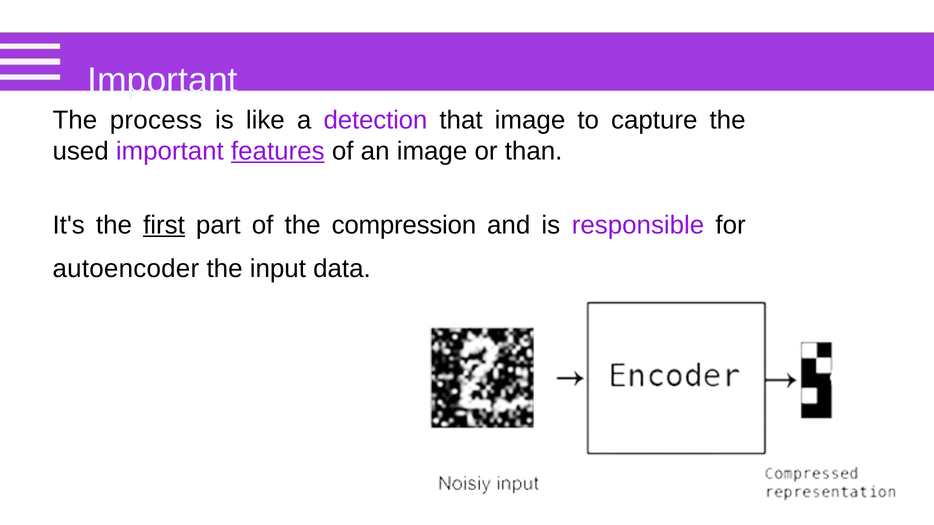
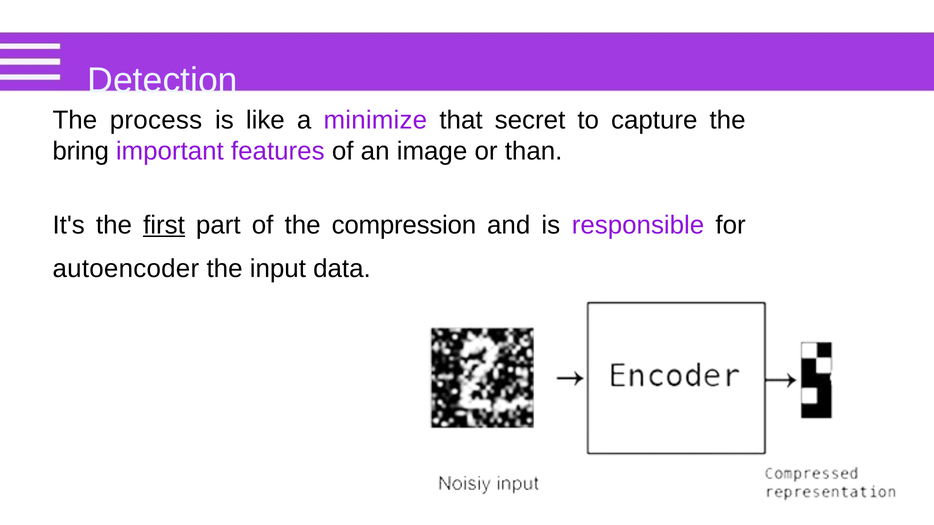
Important at (163, 81): Important -> Detection
detection: detection -> minimize
that image: image -> secret
used: used -> bring
features underline: present -> none
